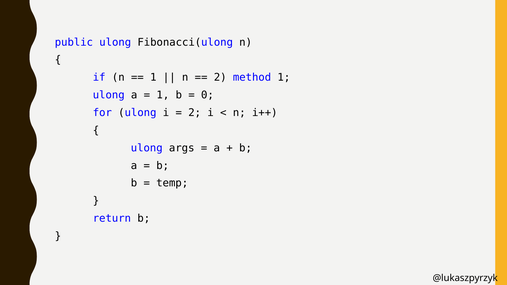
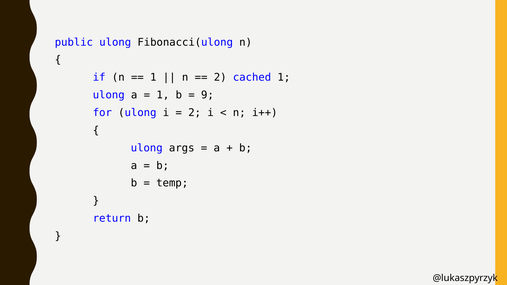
method: method -> cached
0: 0 -> 9
